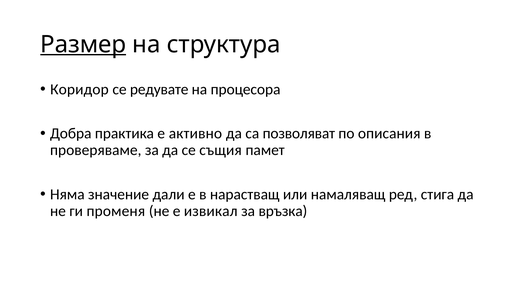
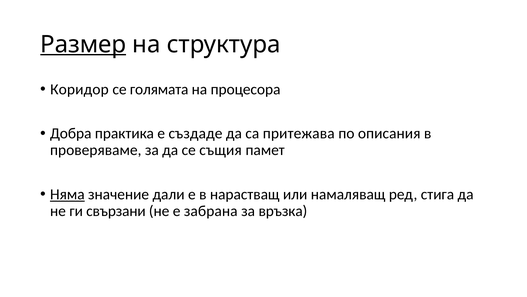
редувате: редувате -> голямата
активно: активно -> създаде
позволяват: позволяват -> притежава
Няма underline: none -> present
променя: променя -> свързани
извикал: извикал -> забрана
